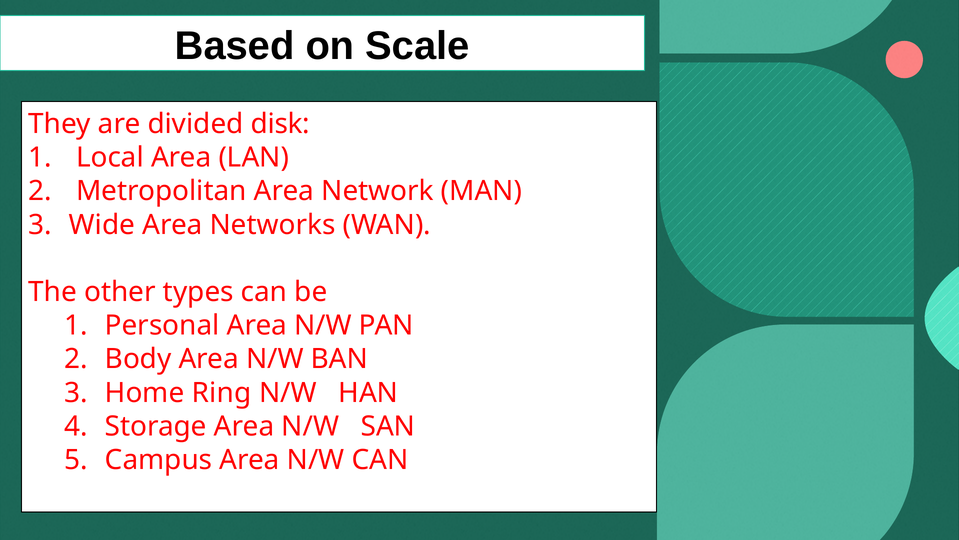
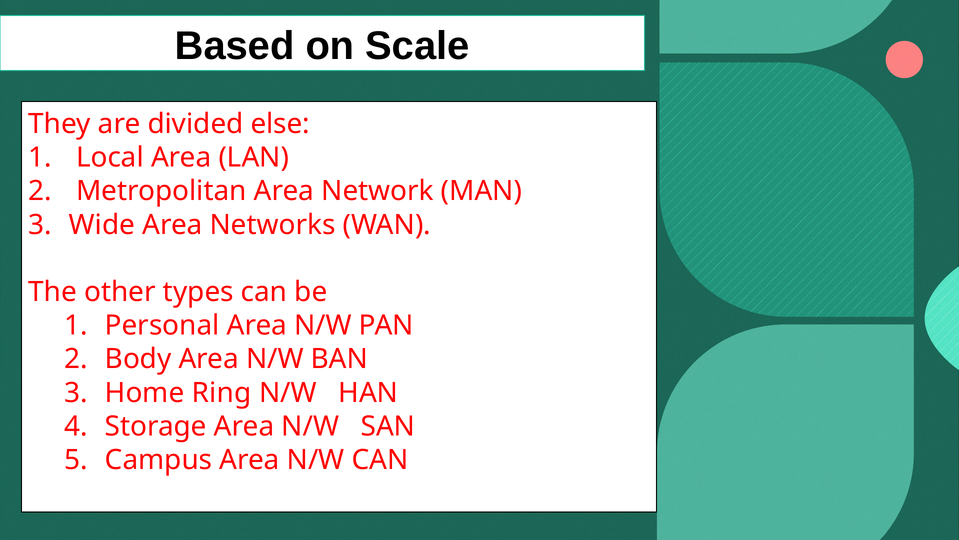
disk: disk -> else
